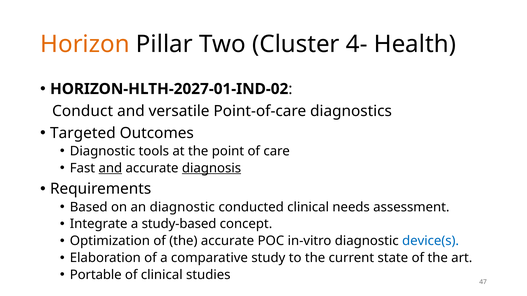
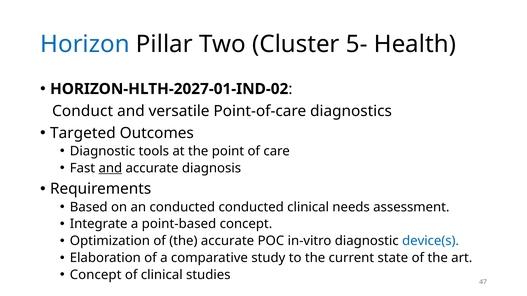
Horizon colour: orange -> blue
4-: 4- -> 5-
diagnosis underline: present -> none
an diagnostic: diagnostic -> conducted
study-based: study-based -> point-based
Portable at (96, 275): Portable -> Concept
